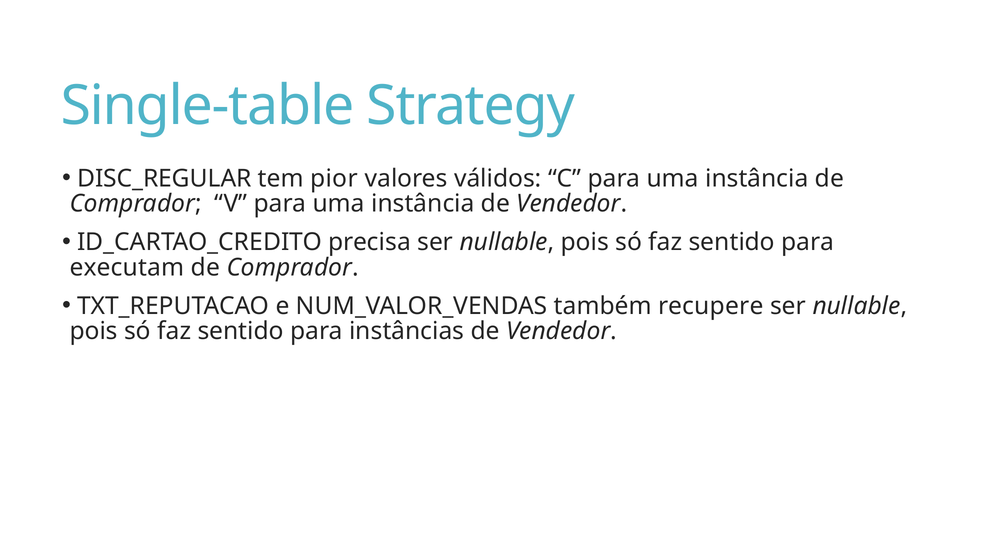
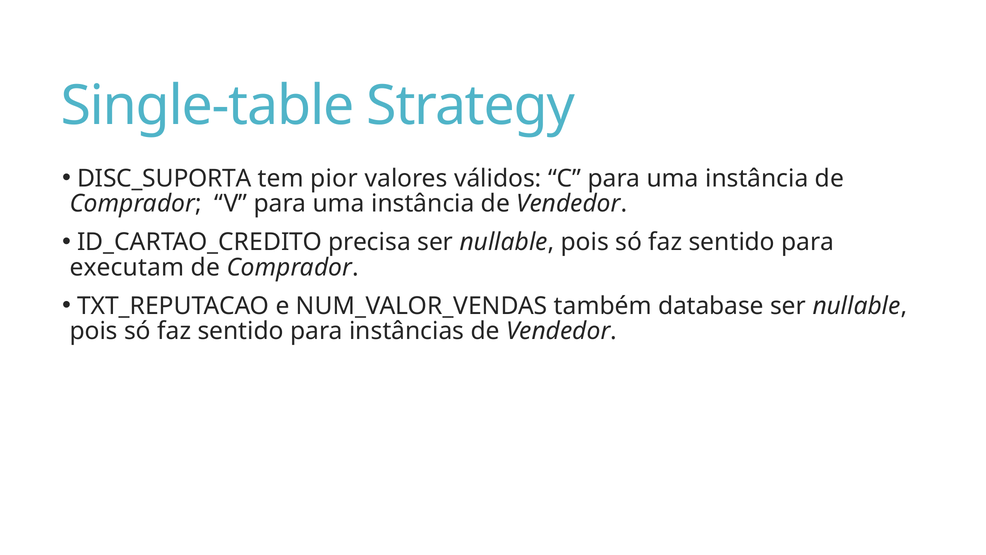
DISC_REGULAR: DISC_REGULAR -> DISC_SUPORTA
recupere: recupere -> database
